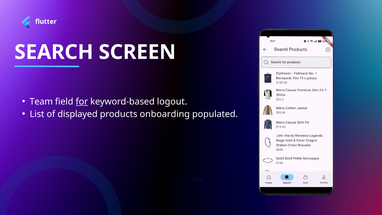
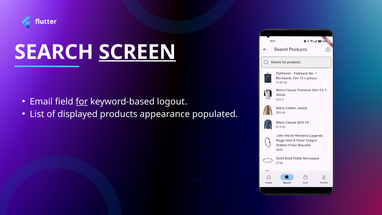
SCREEN underline: none -> present
Team: Team -> Email
onboarding: onboarding -> appearance
